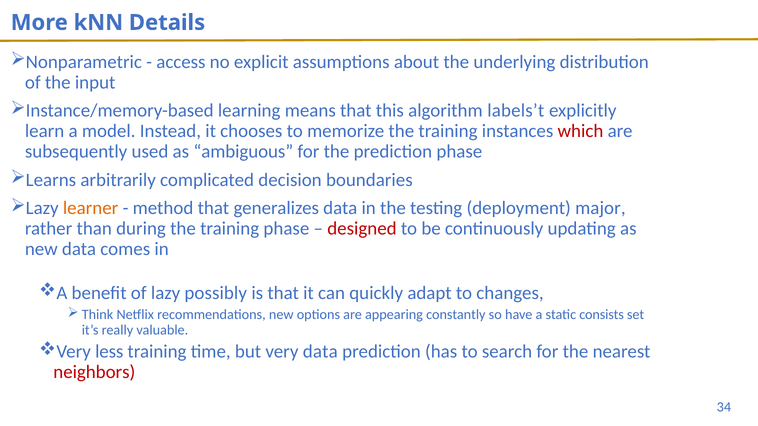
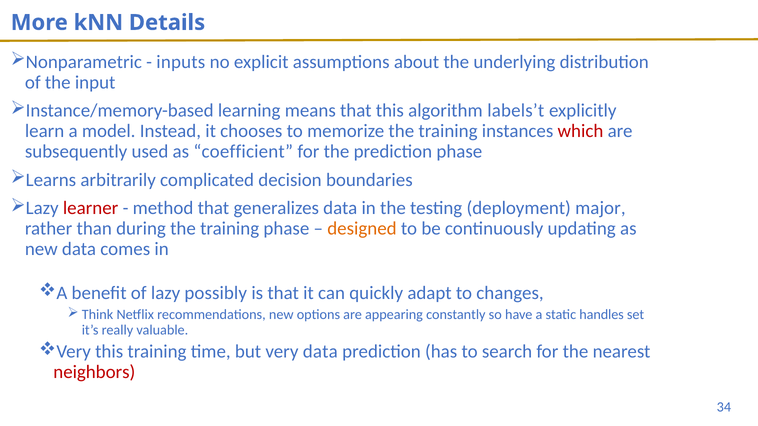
access: access -> inputs
ambiguous: ambiguous -> coefficient
learner colour: orange -> red
designed colour: red -> orange
consists: consists -> handles
Very less: less -> this
